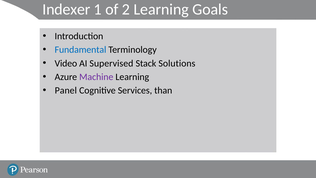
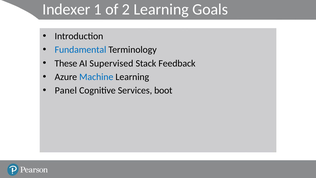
Video: Video -> These
Solutions: Solutions -> Feedback
Machine colour: purple -> blue
than: than -> boot
